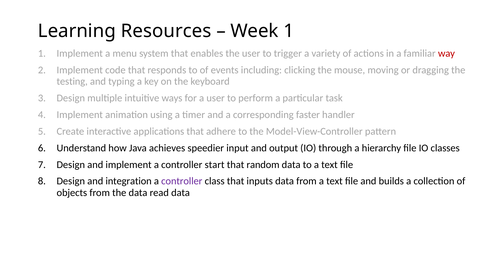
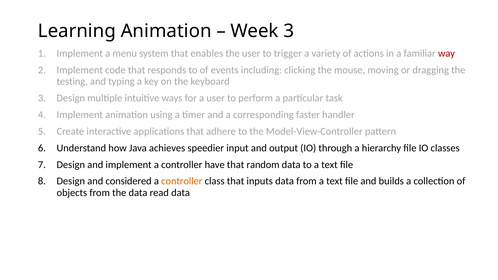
Learning Resources: Resources -> Animation
Week 1: 1 -> 3
start: start -> have
integration: integration -> considered
controller at (182, 181) colour: purple -> orange
